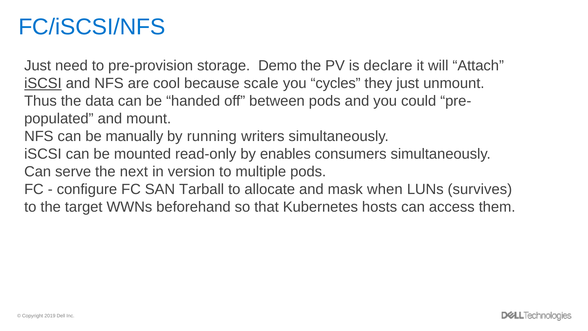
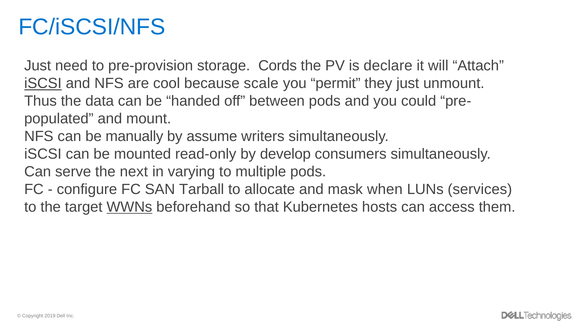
Demo: Demo -> Cords
cycles: cycles -> permit
running: running -> assume
enables: enables -> develop
version: version -> varying
survives: survives -> services
WWNs underline: none -> present
